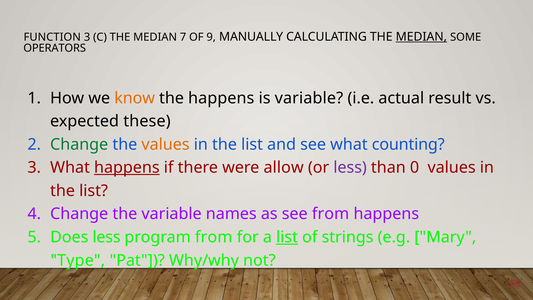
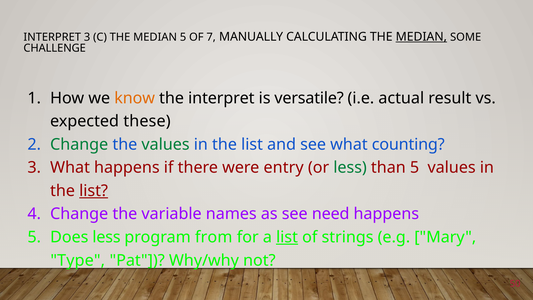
FUNCTION at (52, 37): FUNCTION -> INTERPRET
MEDIAN 7: 7 -> 5
9: 9 -> 7
OPERATORS: OPERATORS -> CHALLENGE
the happens: happens -> interpret
is variable: variable -> versatile
values at (166, 144) colour: orange -> green
happens at (127, 168) underline: present -> none
allow: allow -> entry
less at (350, 168) colour: purple -> green
than 0: 0 -> 5
list at (94, 191) underline: none -> present
see from: from -> need
